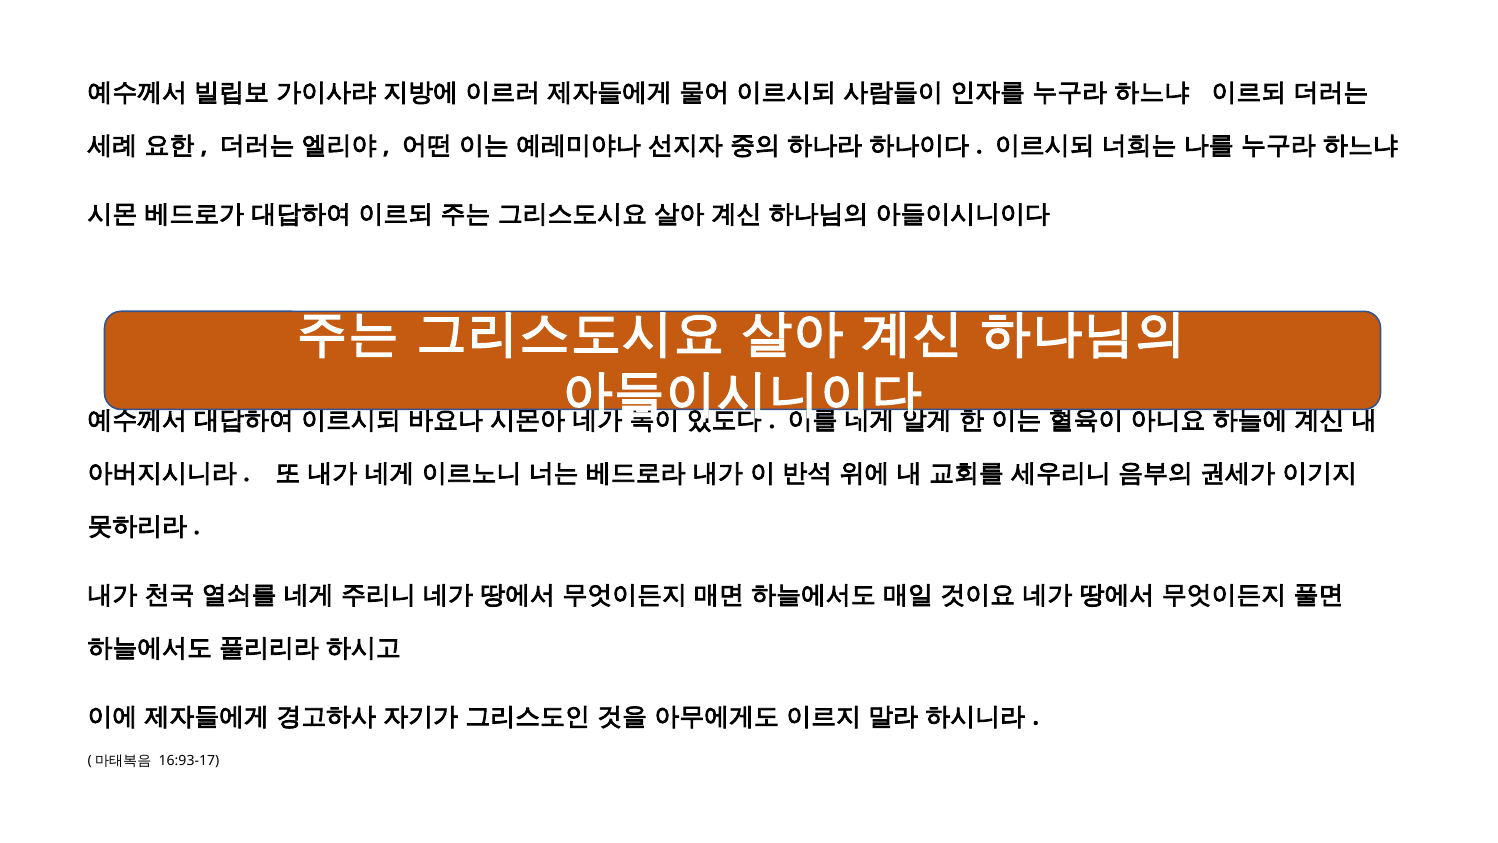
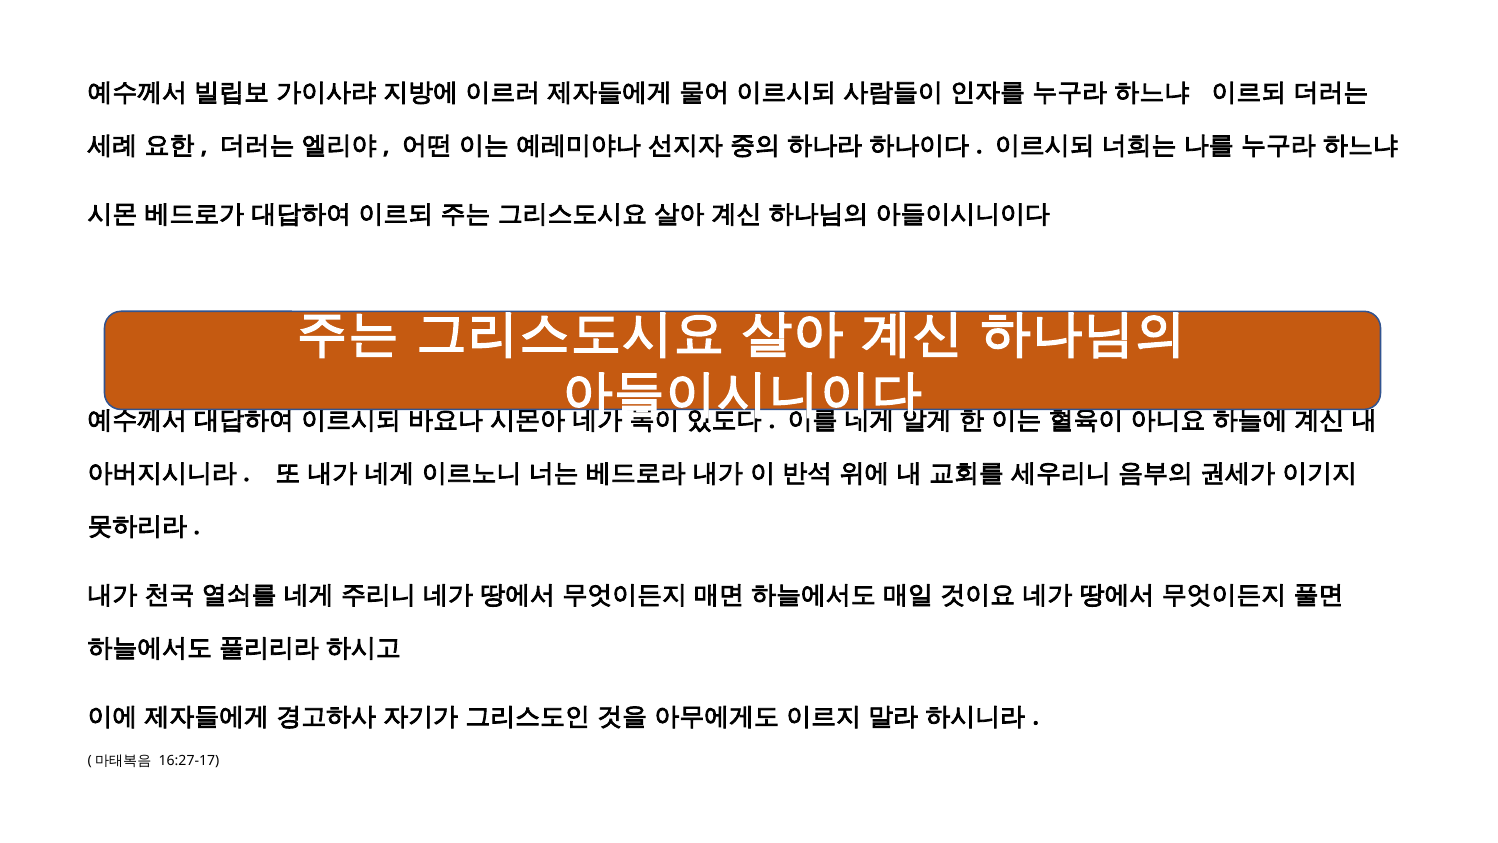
16:93-17: 16:93-17 -> 16:27-17
